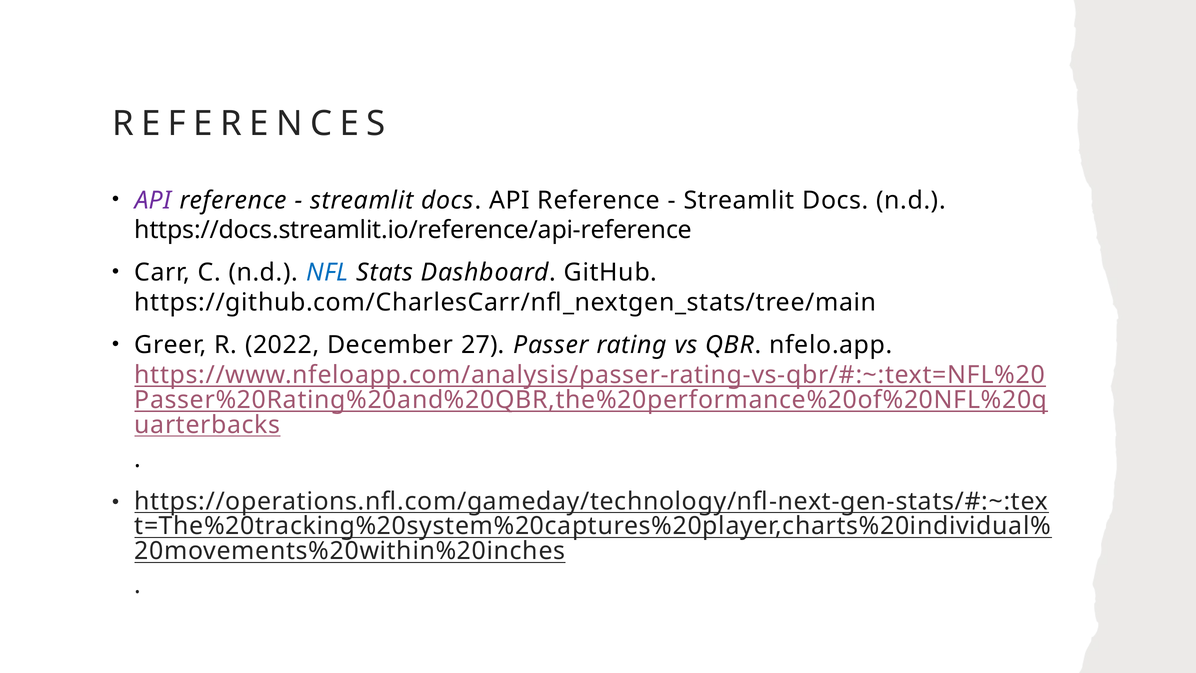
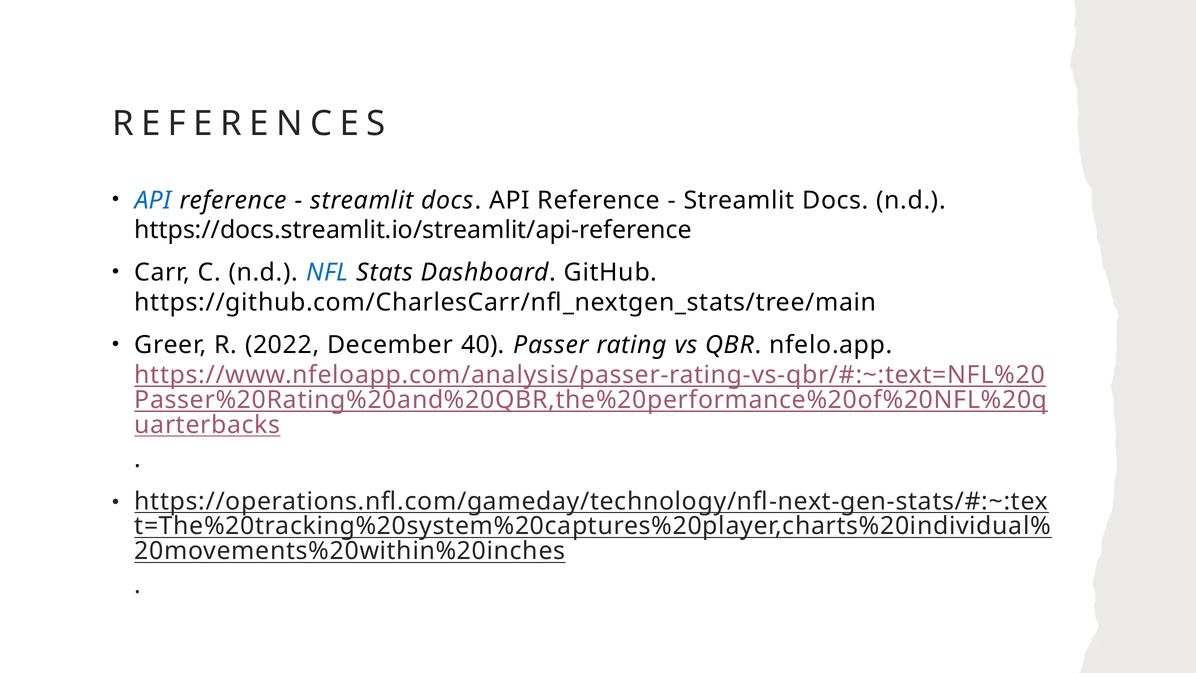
API at (153, 200) colour: purple -> blue
https://docs.streamlit.io/reference/api-reference: https://docs.streamlit.io/reference/api-reference -> https://docs.streamlit.io/streamlit/api-reference
27: 27 -> 40
